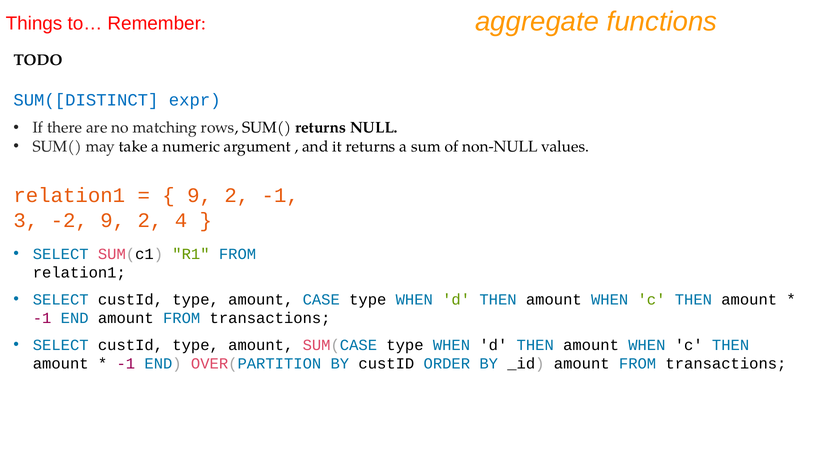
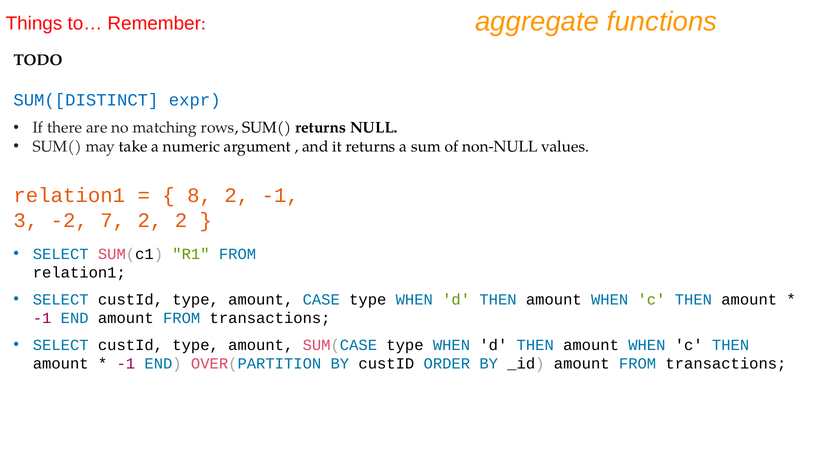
9 at (200, 196): 9 -> 8
-2 9: 9 -> 7
2 4: 4 -> 2
